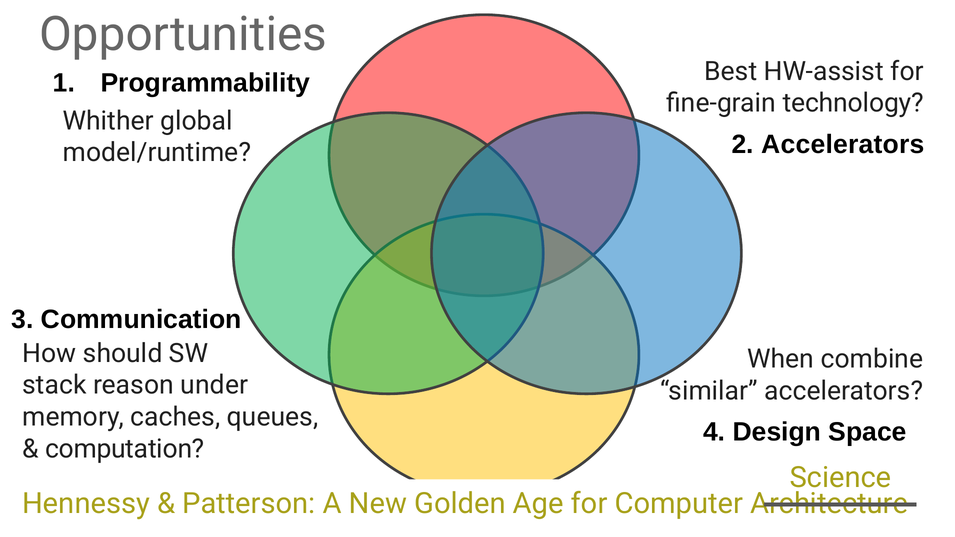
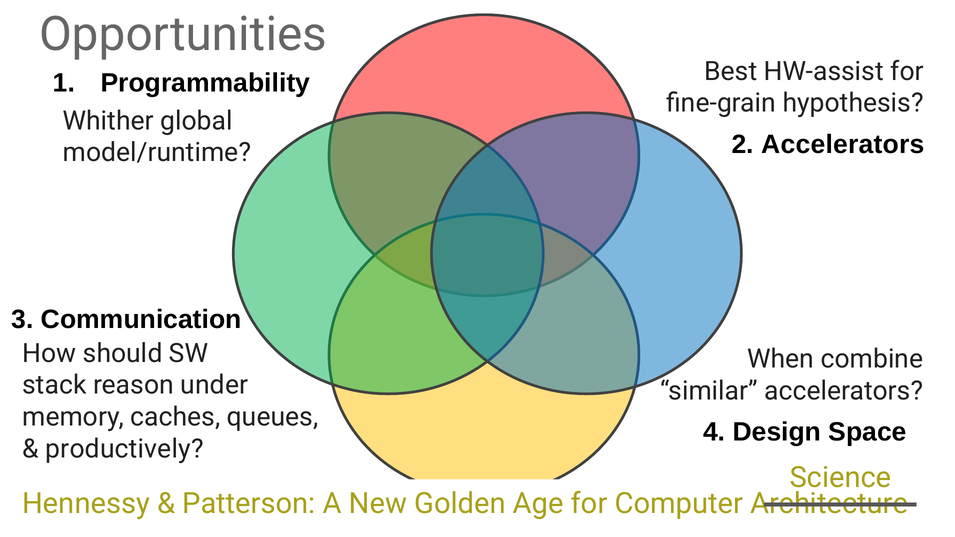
technology: technology -> hypothesis
computation: computation -> productively
